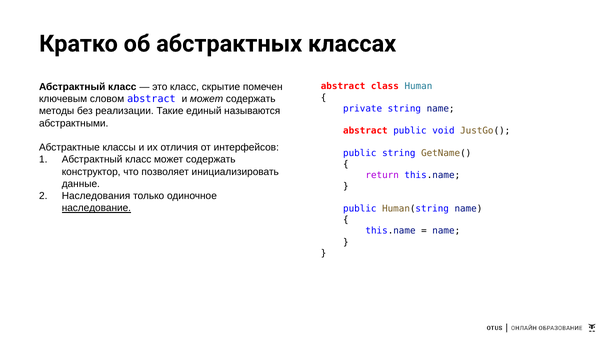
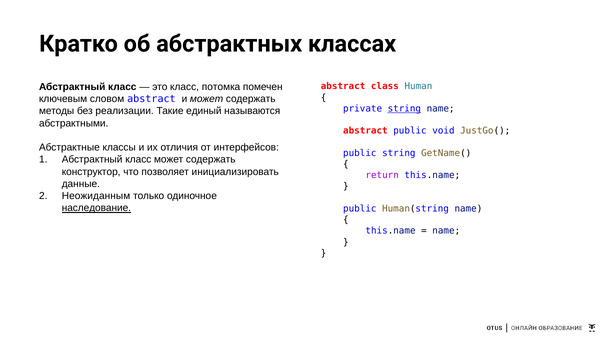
скрытие: скрытие -> потомка
string at (404, 108) underline: none -> present
Наследования: Наследования -> Неожиданным
